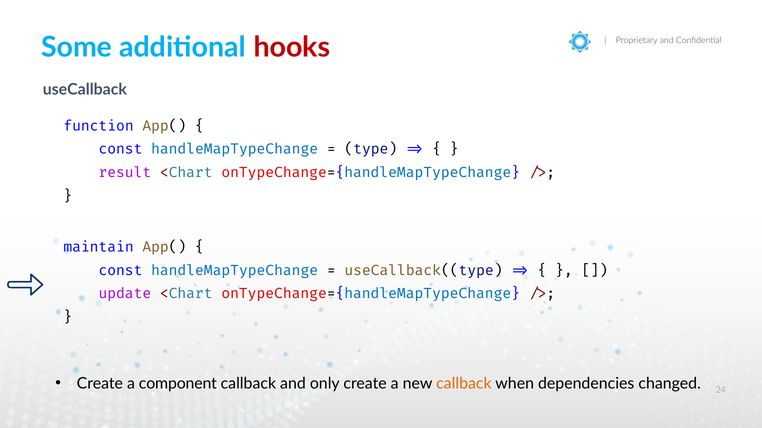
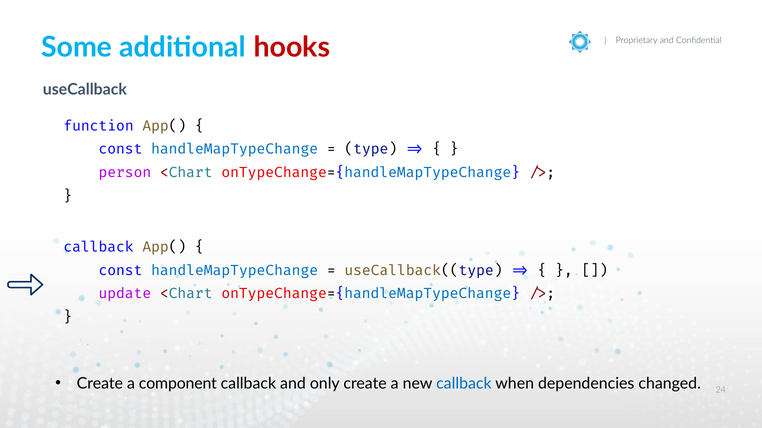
result: result -> person
maintain at (99, 247): maintain -> callback
callback at (464, 384) colour: orange -> blue
